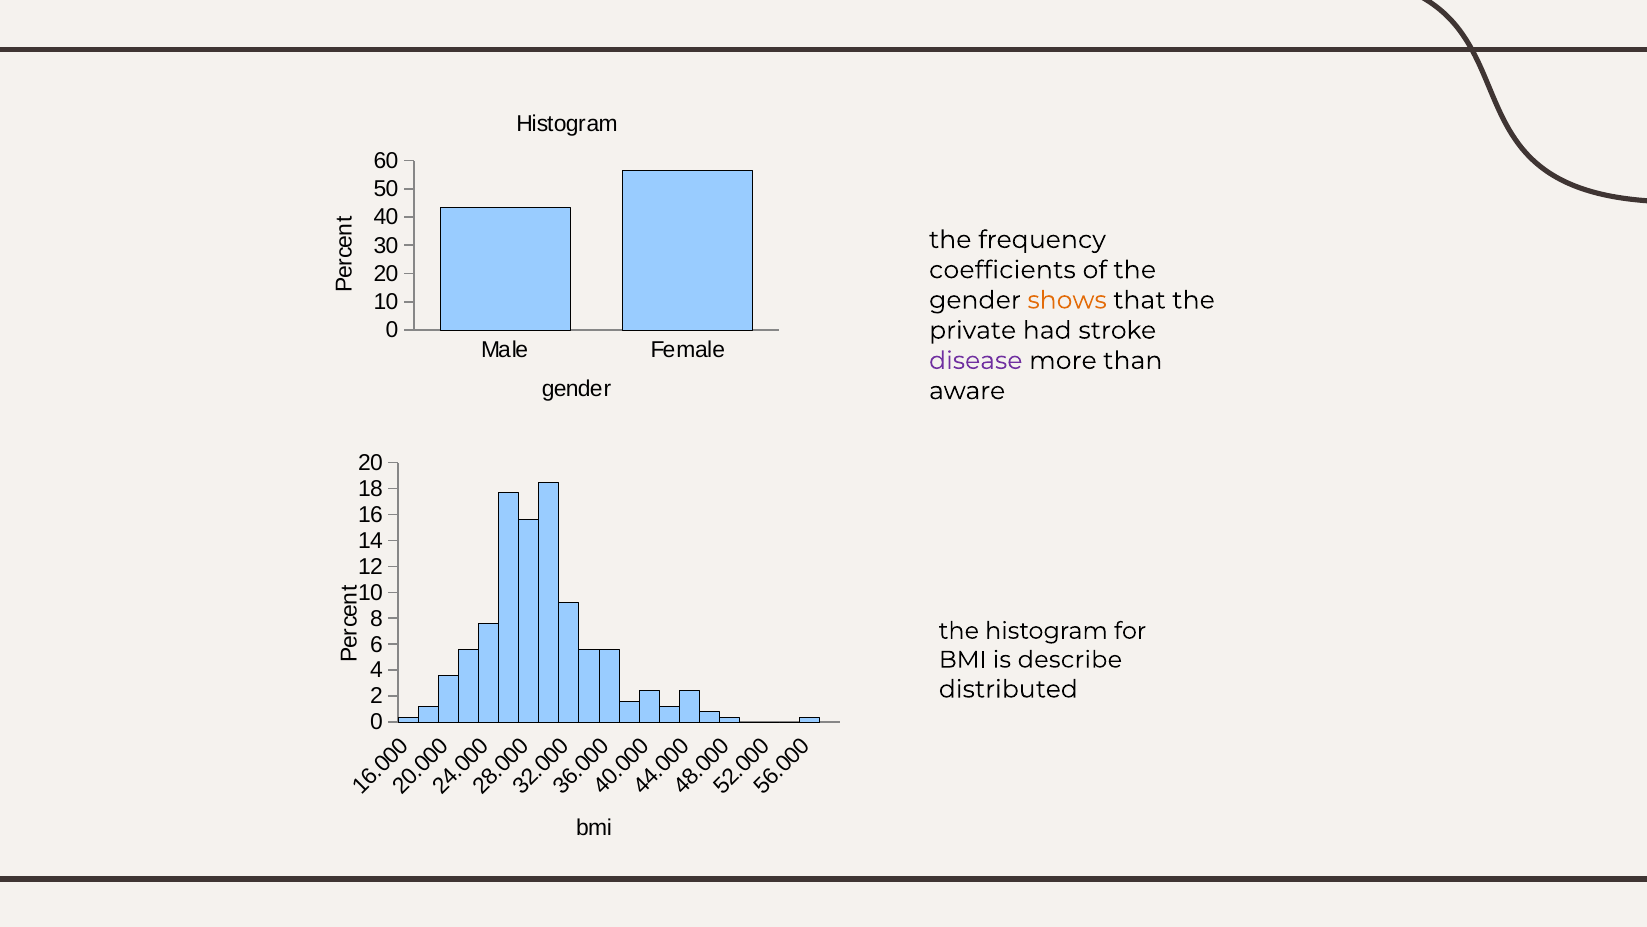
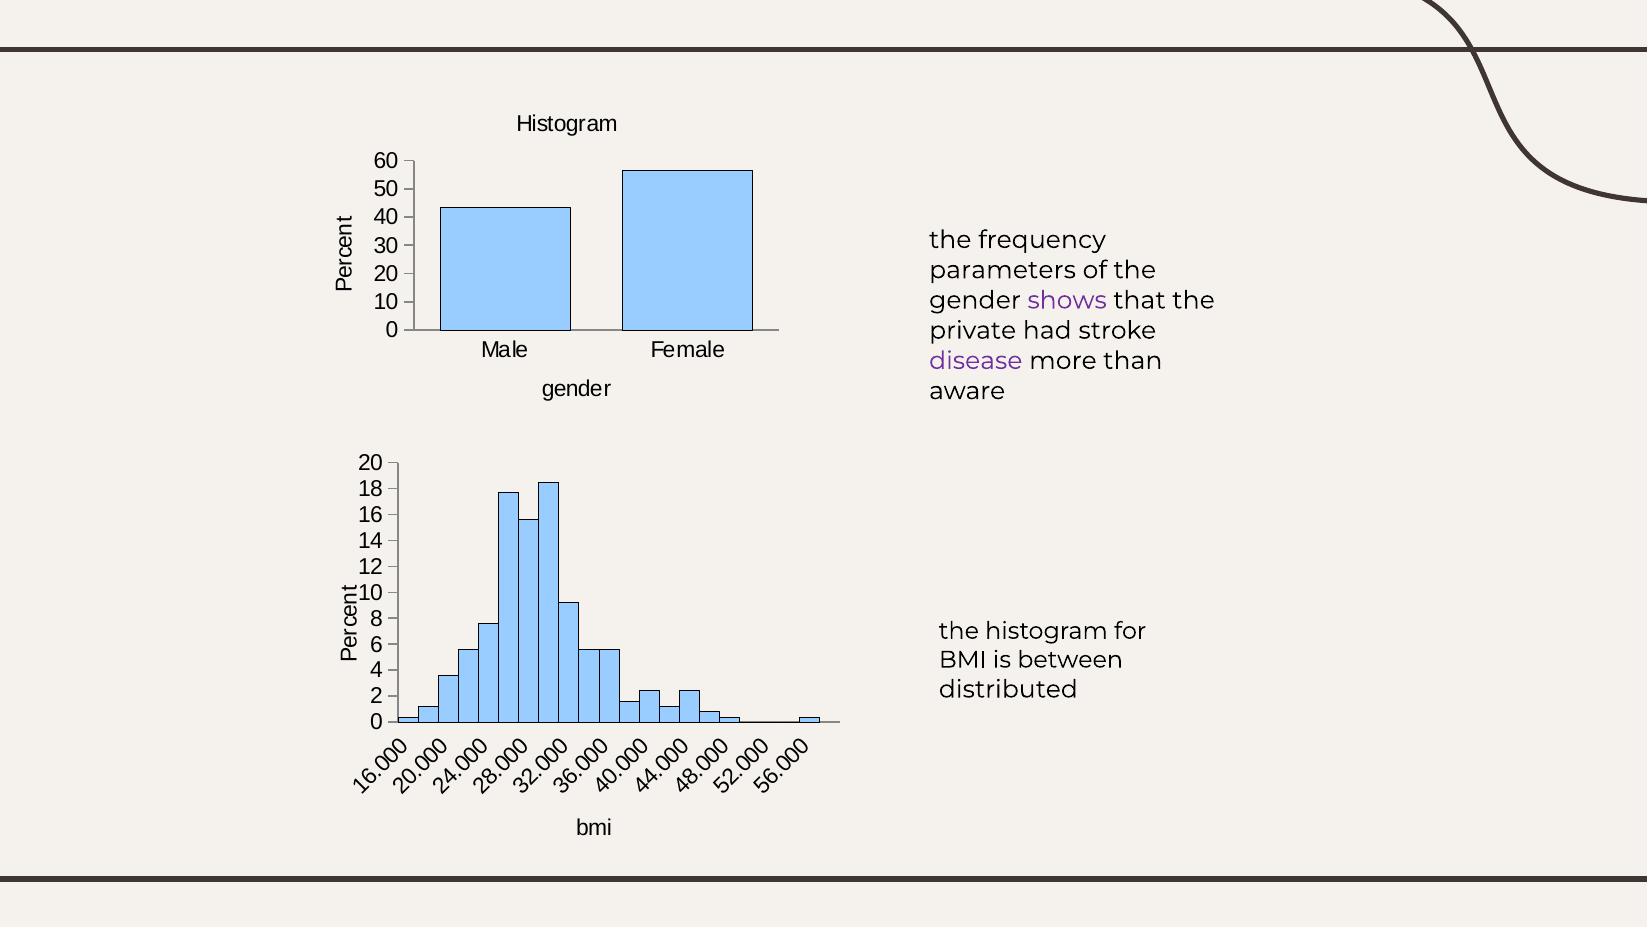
coefficients: coefficients -> parameters
shows colour: orange -> purple
describe: describe -> between
